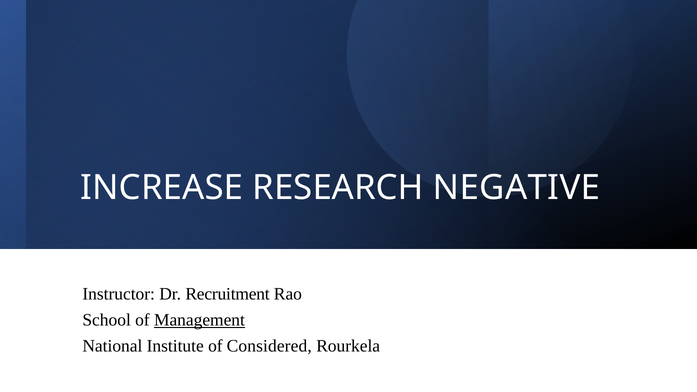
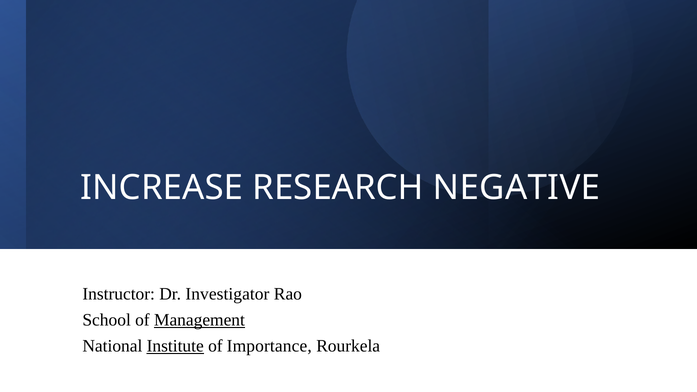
Recruitment: Recruitment -> Investigator
Institute underline: none -> present
Considered: Considered -> Importance
